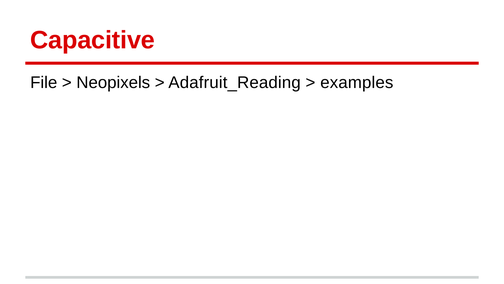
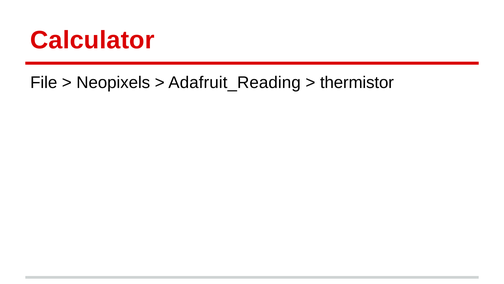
Capacitive: Capacitive -> Calculator
examples: examples -> thermistor
